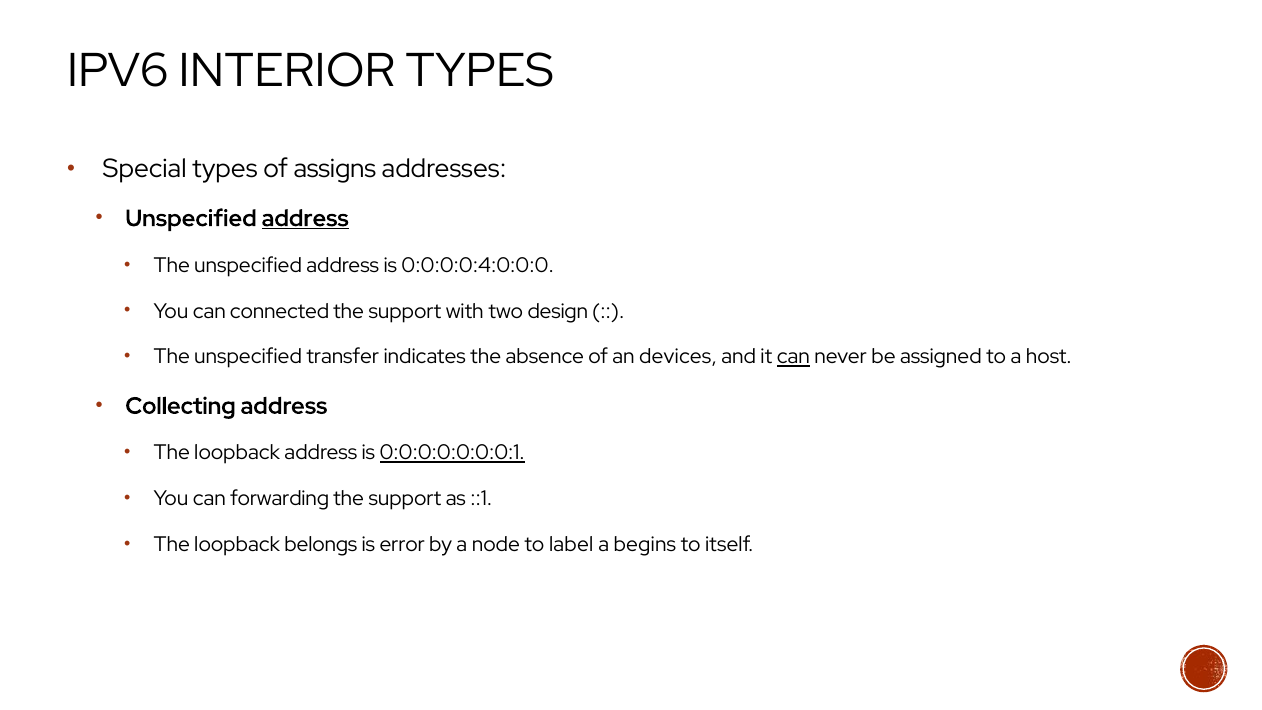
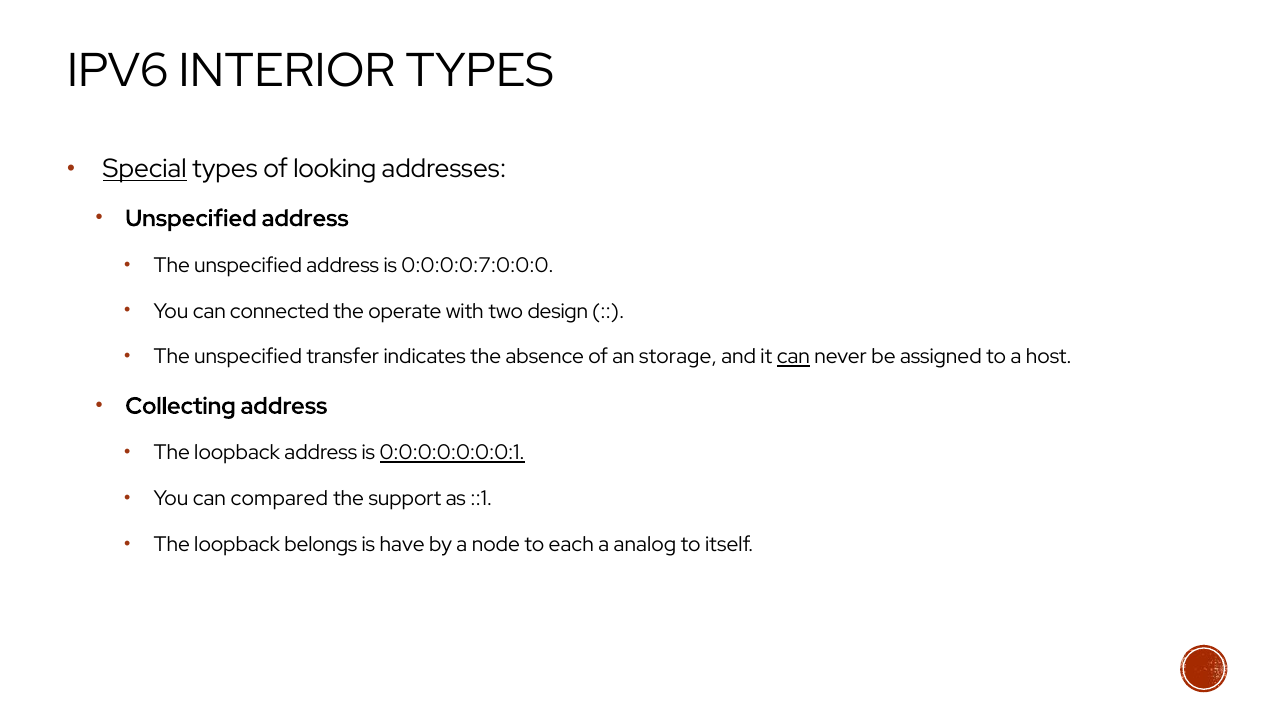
Special underline: none -> present
assigns: assigns -> looking
address at (305, 218) underline: present -> none
0:0:0:0:4:0:0:0: 0:0:0:0:4:0:0:0 -> 0:0:0:0:7:0:0:0
support at (405, 311): support -> operate
devices: devices -> storage
forwarding: forwarding -> compared
error: error -> have
label: label -> each
begins: begins -> analog
